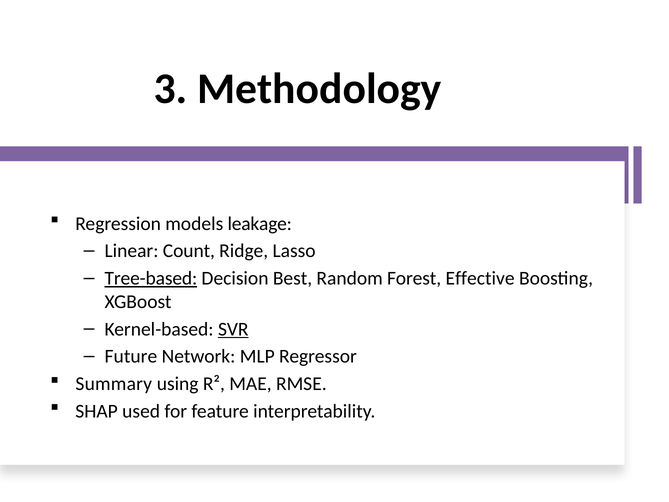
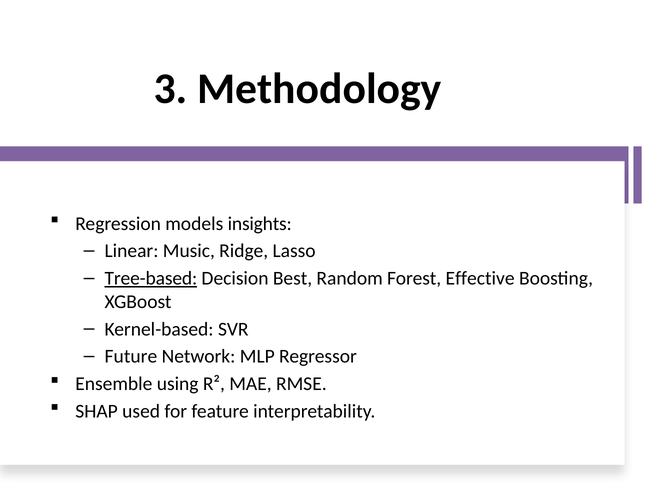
leakage: leakage -> insights
Count: Count -> Music
SVR underline: present -> none
Summary: Summary -> Ensemble
